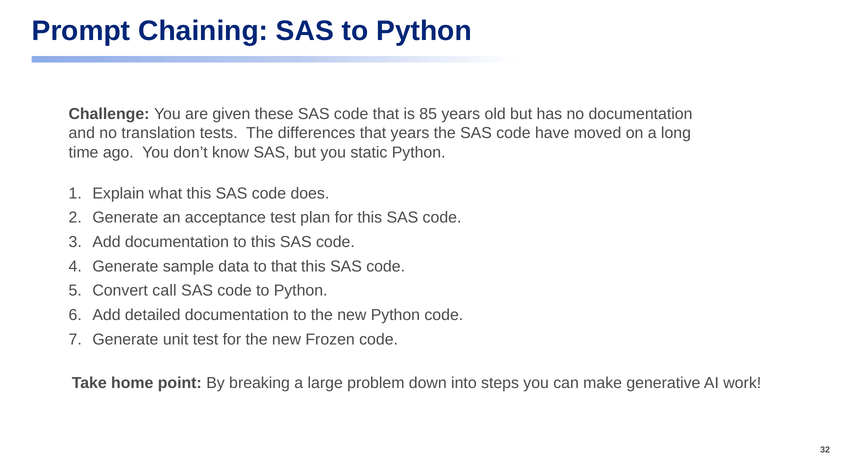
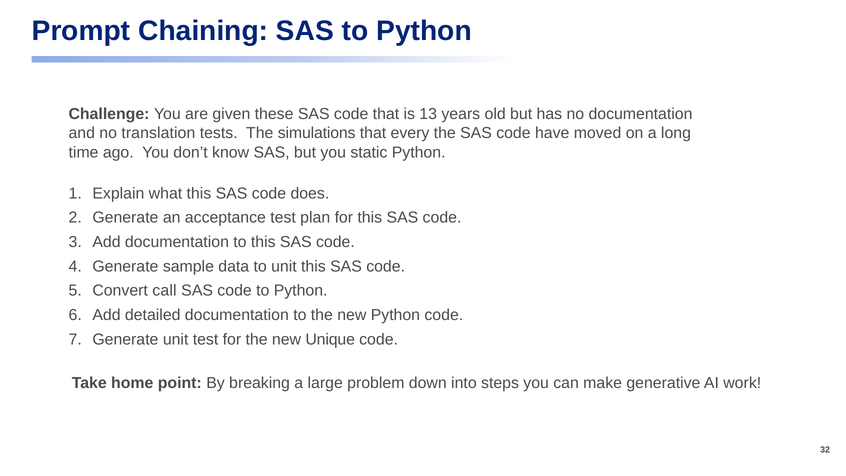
85: 85 -> 13
differences: differences -> simulations
that years: years -> every
to that: that -> unit
Frozen: Frozen -> Unique
